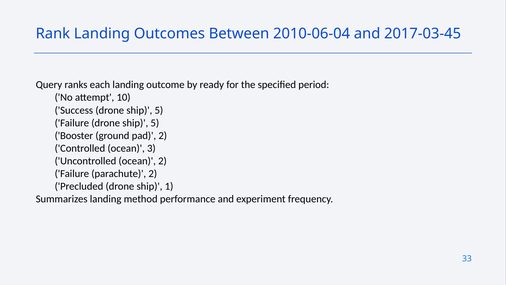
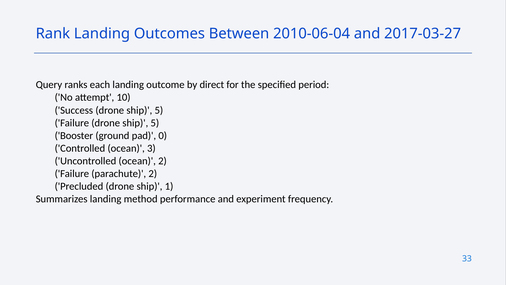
2017-03-45: 2017-03-45 -> 2017-03-27
ready: ready -> direct
pad 2: 2 -> 0
